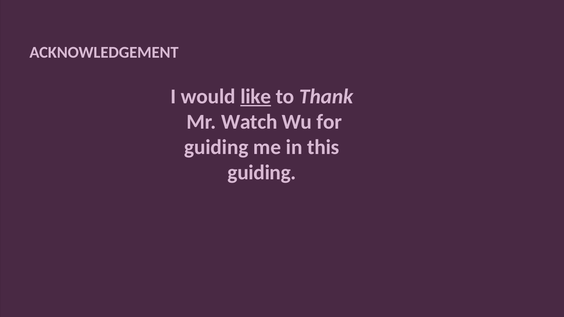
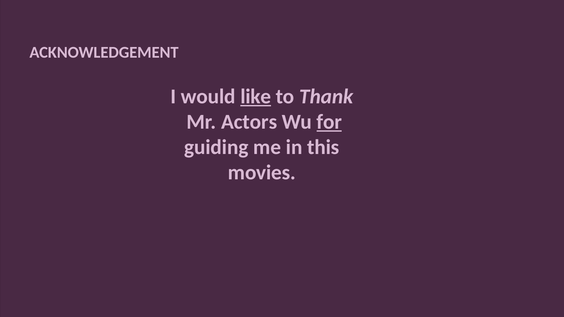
Watch: Watch -> Actors
for underline: none -> present
guiding at (262, 173): guiding -> movies
